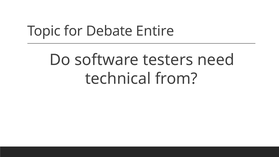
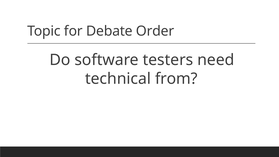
Entire: Entire -> Order
